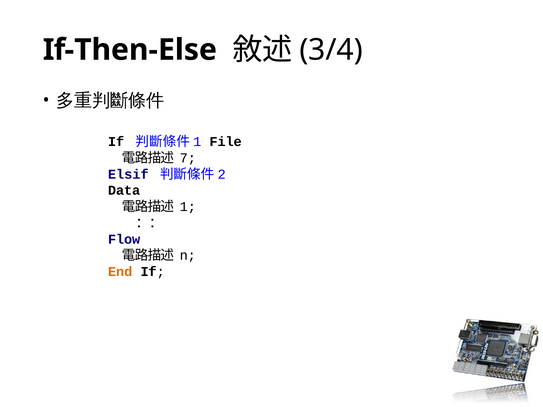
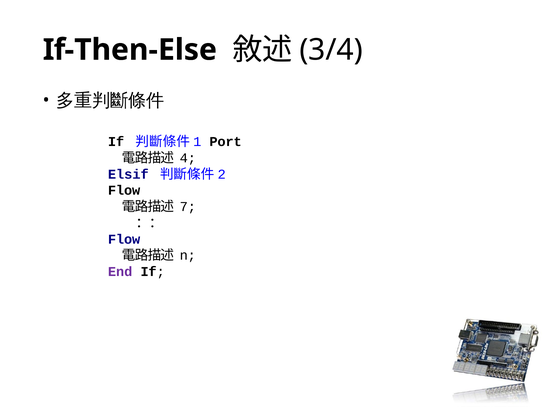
File: File -> Port
7: 7 -> 4
Data at (124, 191): Data -> Flow
1: 1 -> 7
End colour: orange -> purple
